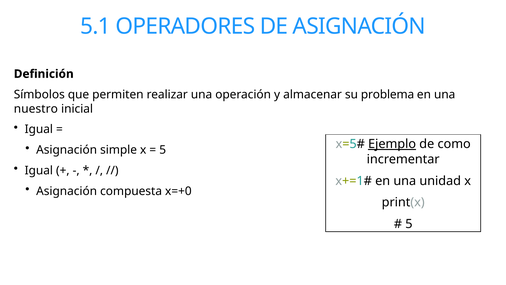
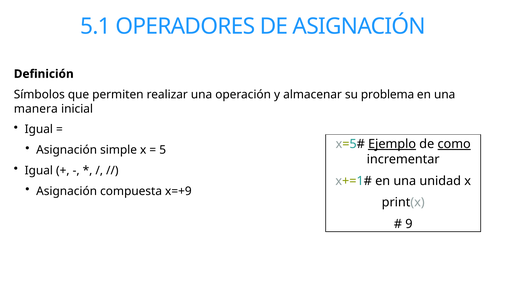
nuestro: nuestro -> manera
como underline: none -> present
x=+0: x=+0 -> x=+9
5 at (409, 224): 5 -> 9
